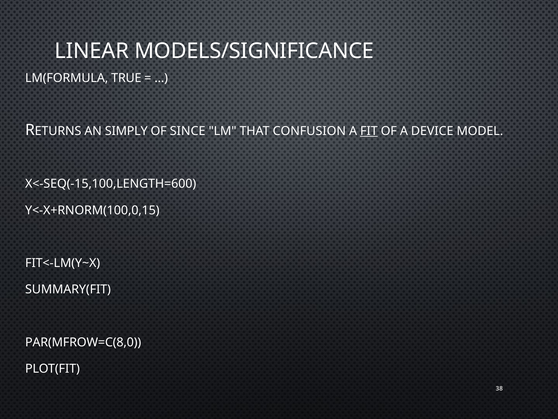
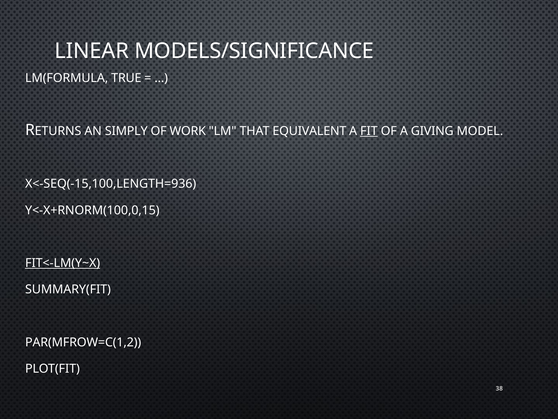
SINCE: SINCE -> WORK
CONFUSION: CONFUSION -> EQUIVALENT
DEVICE: DEVICE -> GIVING
X<-SEQ(-15,100,LENGTH=600: X<-SEQ(-15,100,LENGTH=600 -> X<-SEQ(-15,100,LENGTH=936
FIT<-LM(Y~X underline: none -> present
PAR(MFROW=C(8,0: PAR(MFROW=C(8,0 -> PAR(MFROW=C(1,2
